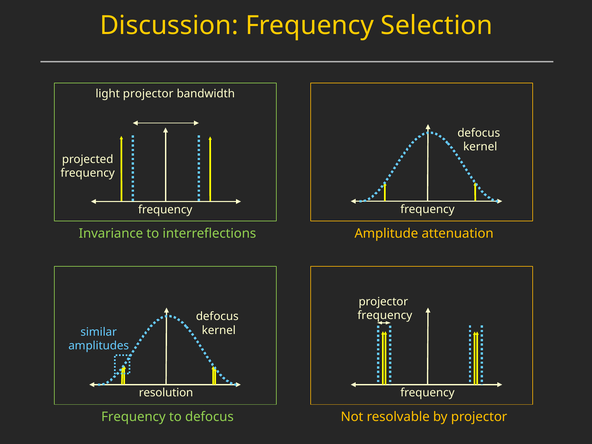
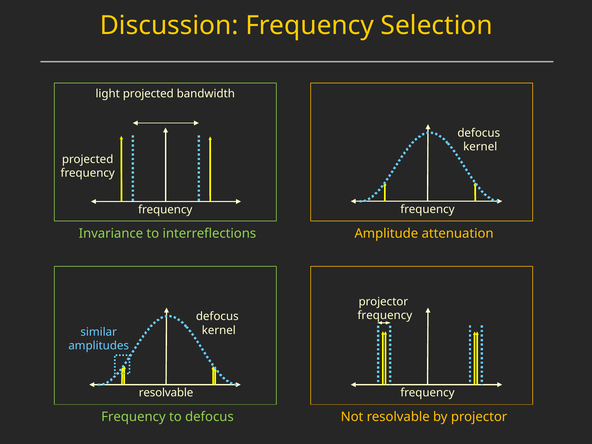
light projector: projector -> projected
resolution at (166, 393): resolution -> resolvable
